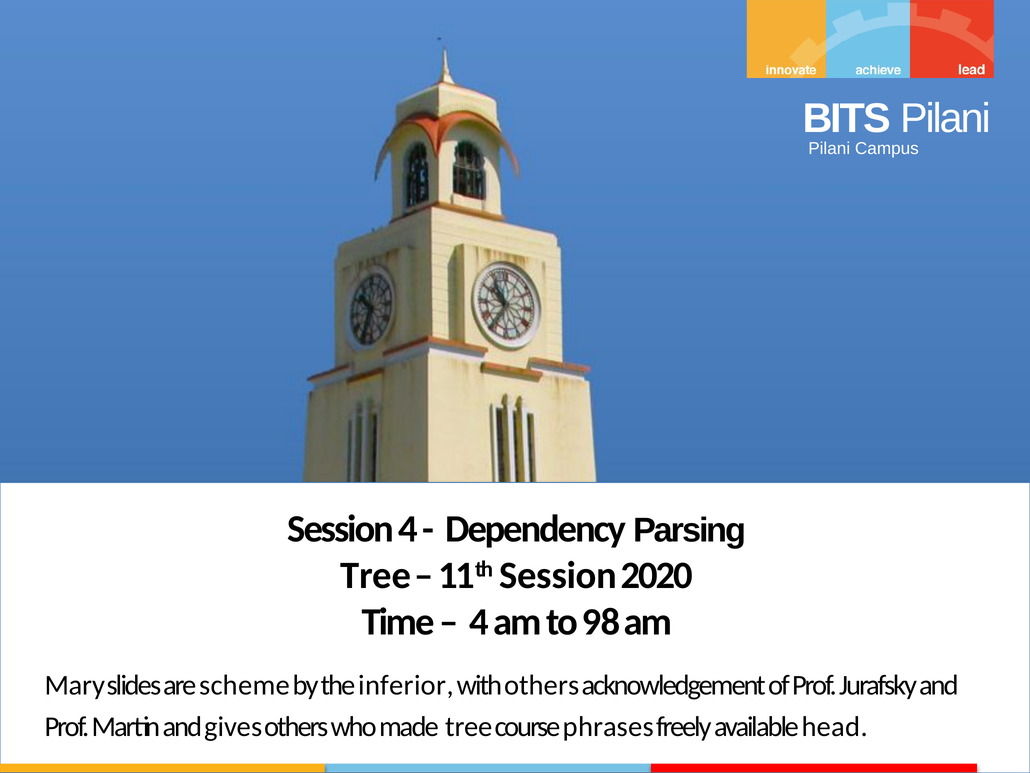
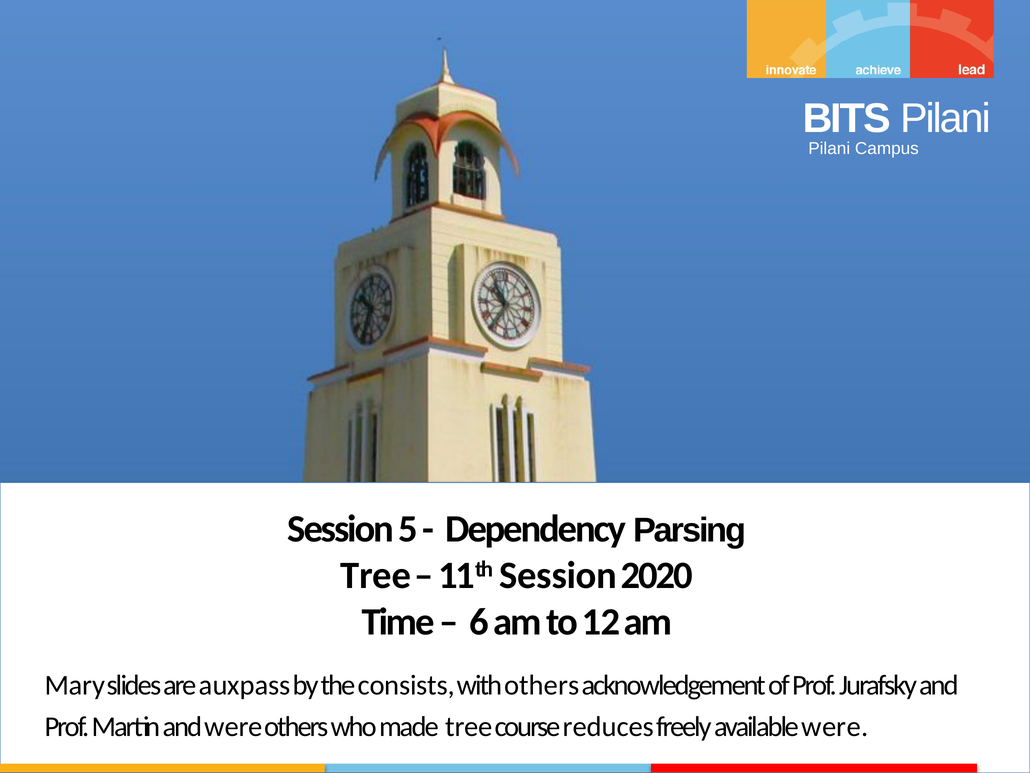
Session 4: 4 -> 5
4 at (479, 622): 4 -> 6
98: 98 -> 12
scheme: scheme -> auxpass
inferior: inferior -> consists
and gives: gives -> were
phrases: phrases -> reduces
available head: head -> were
